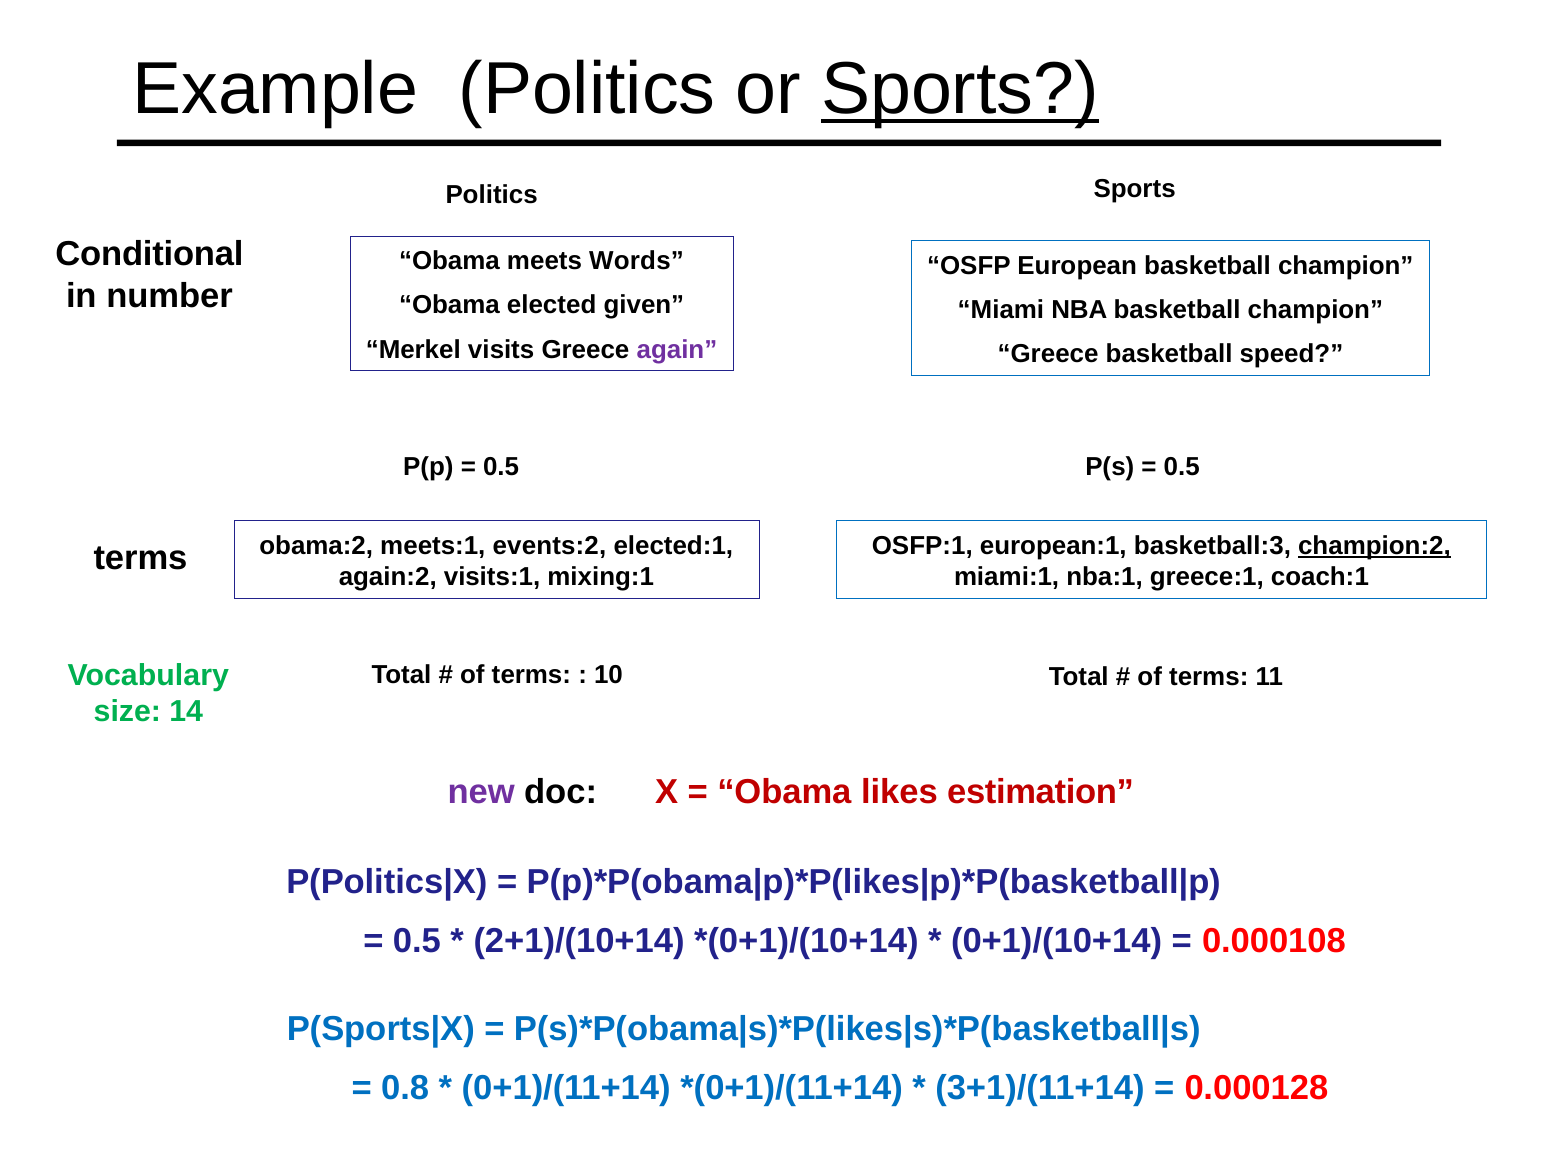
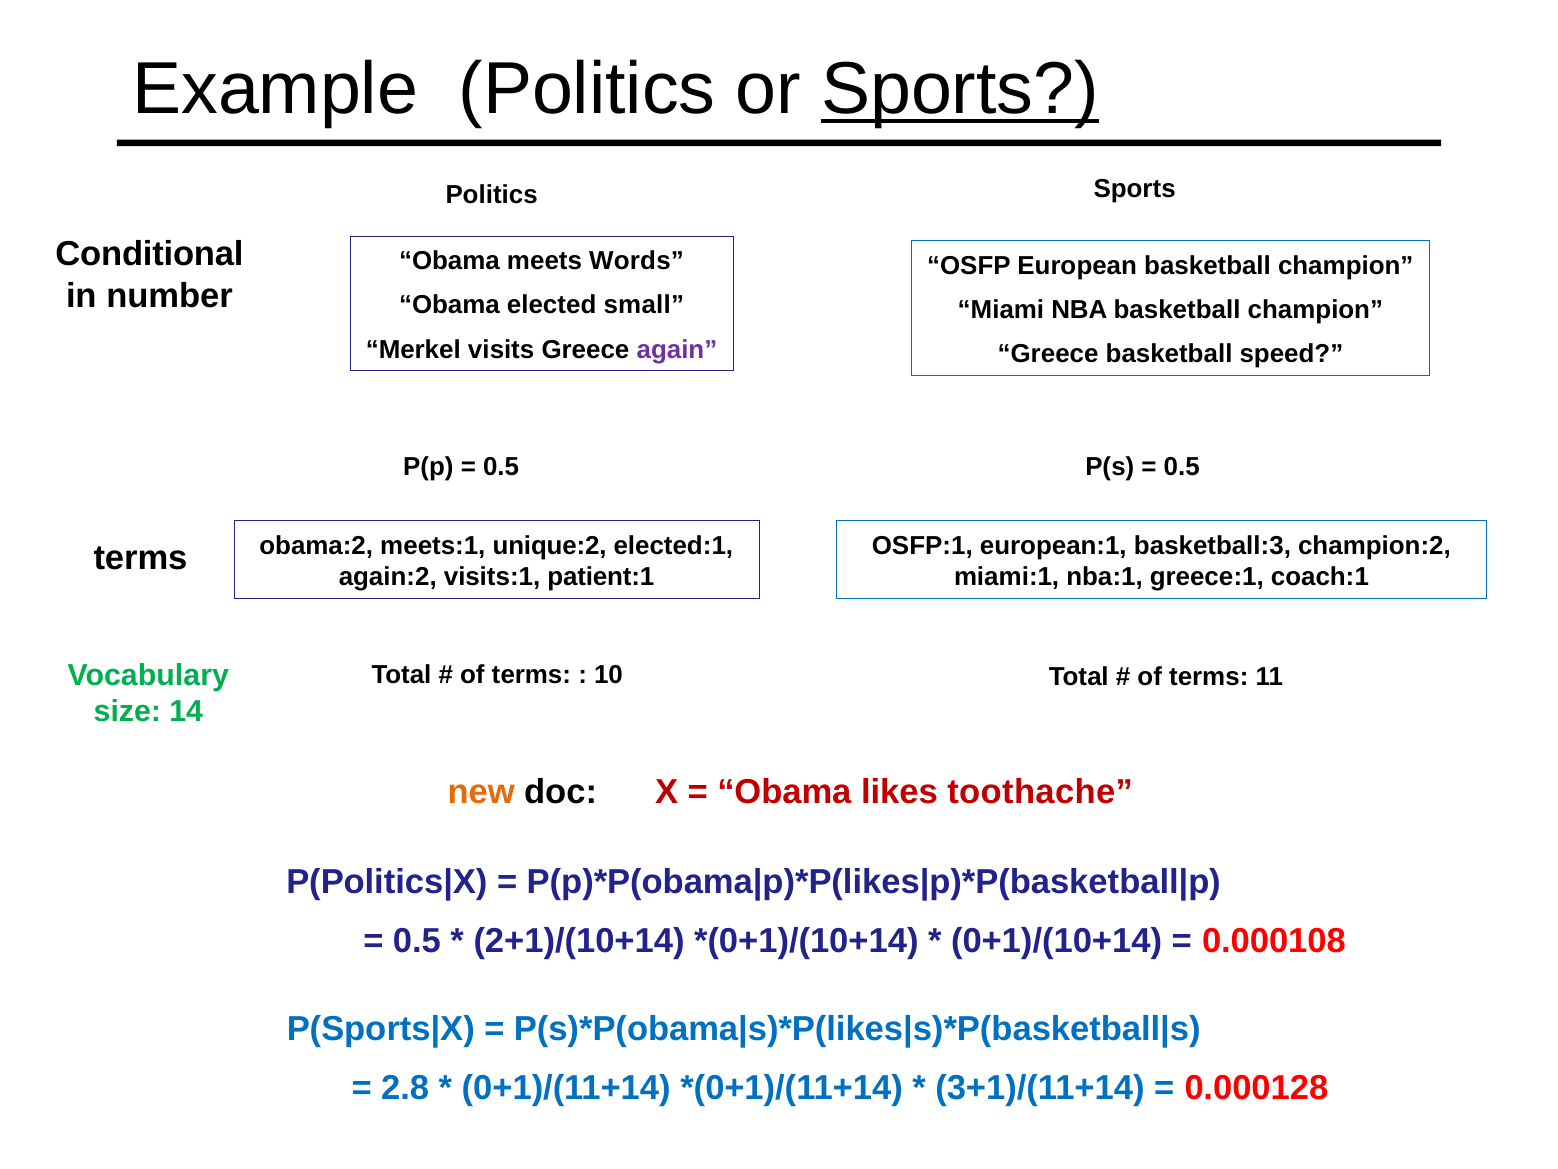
given: given -> small
events:2: events:2 -> unique:2
champion:2 underline: present -> none
mixing:1: mixing:1 -> patient:1
new colour: purple -> orange
estimation: estimation -> toothache
0.8: 0.8 -> 2.8
